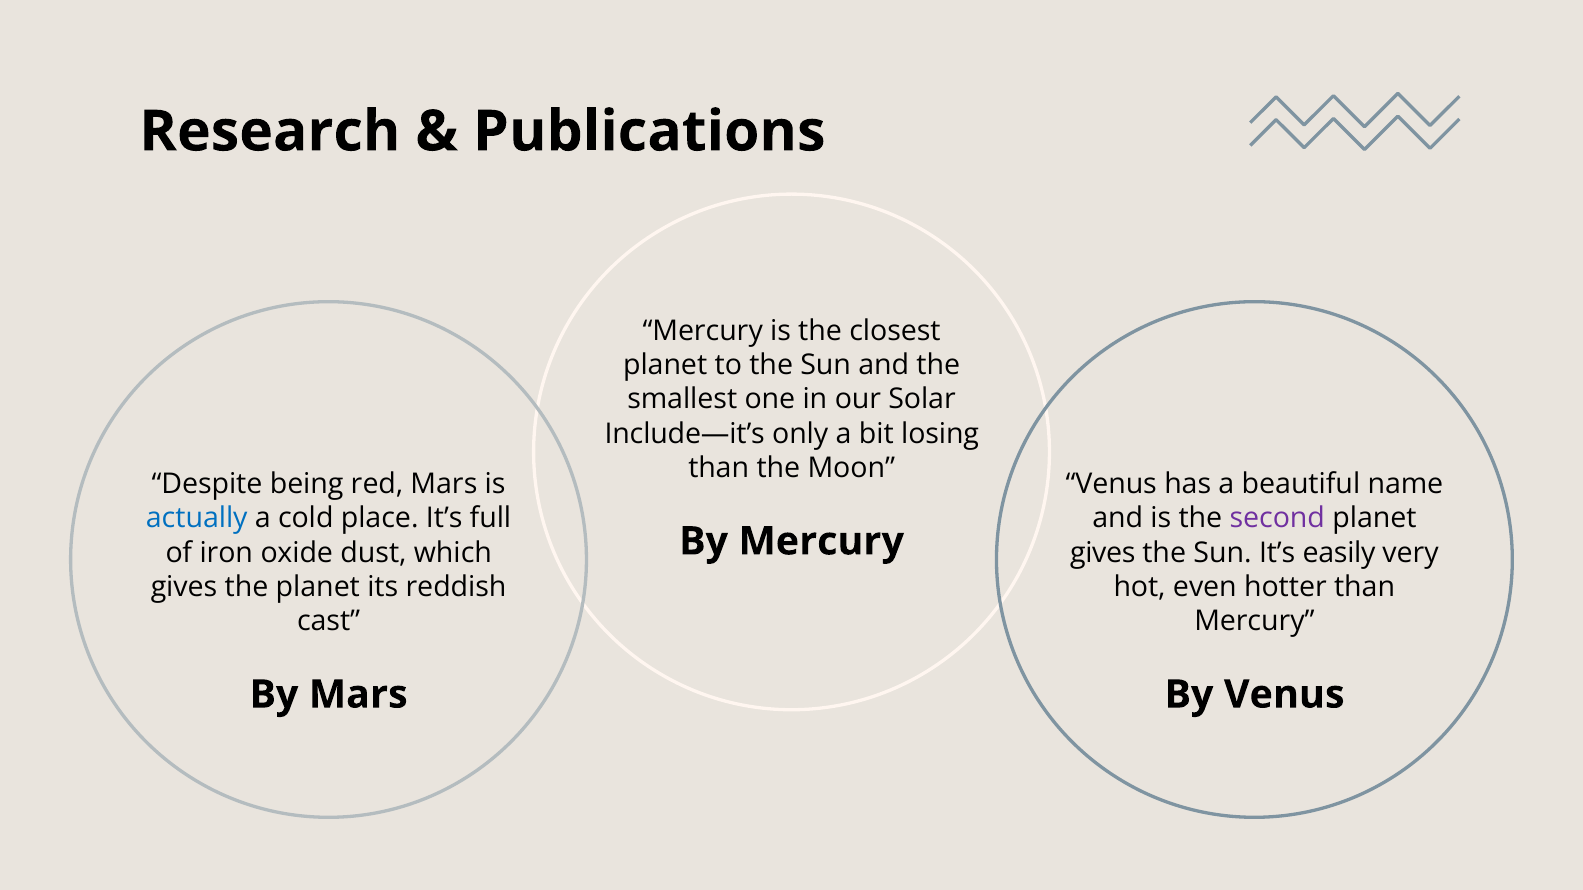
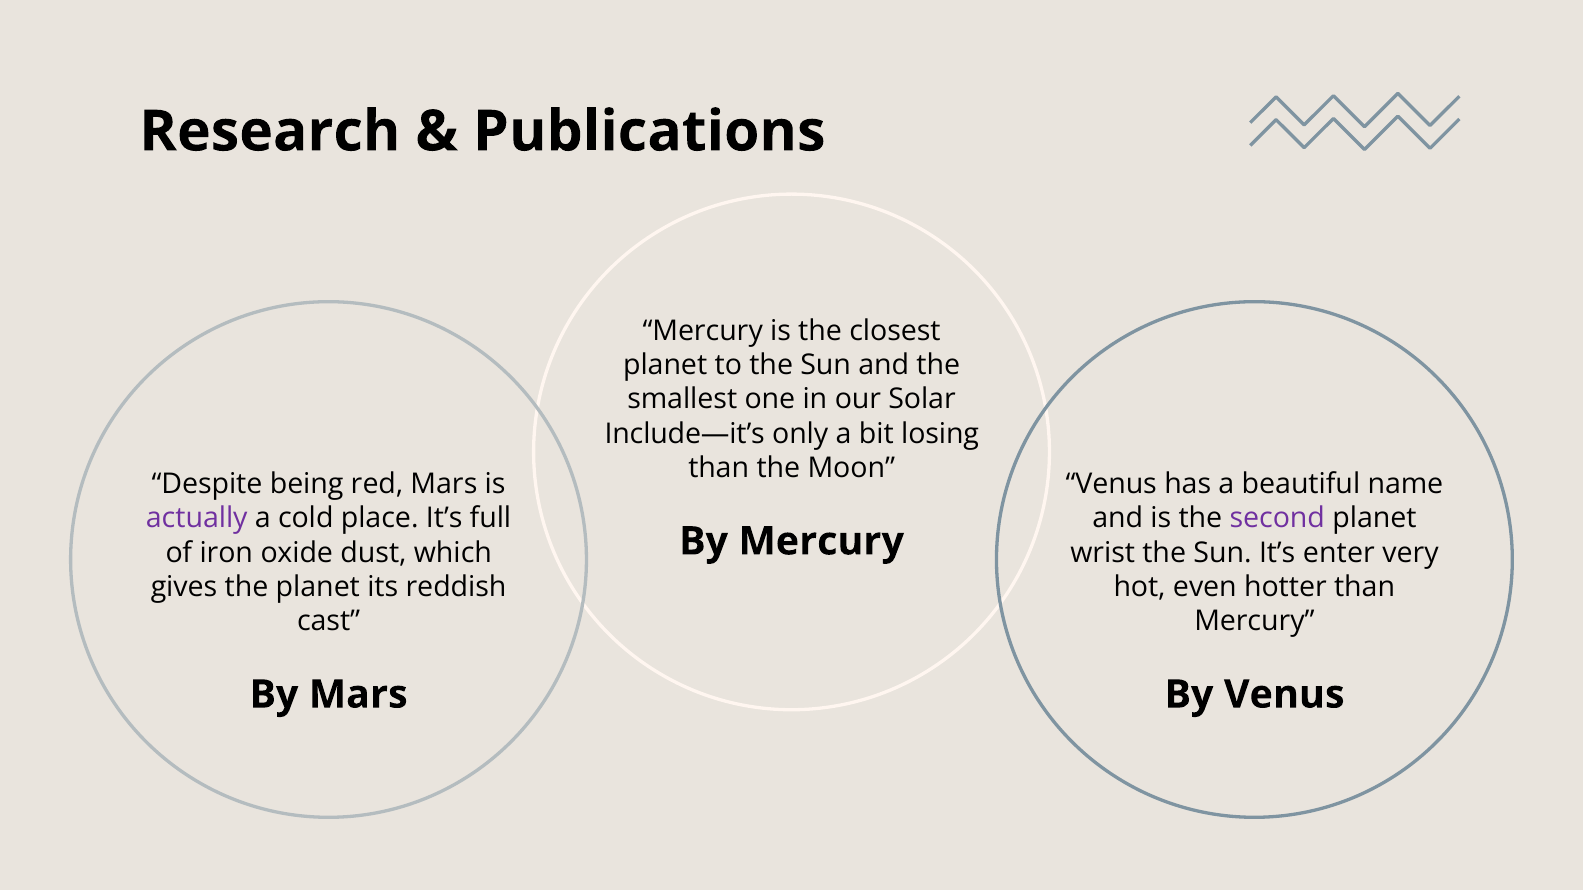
actually colour: blue -> purple
gives at (1103, 553): gives -> wrist
easily: easily -> enter
